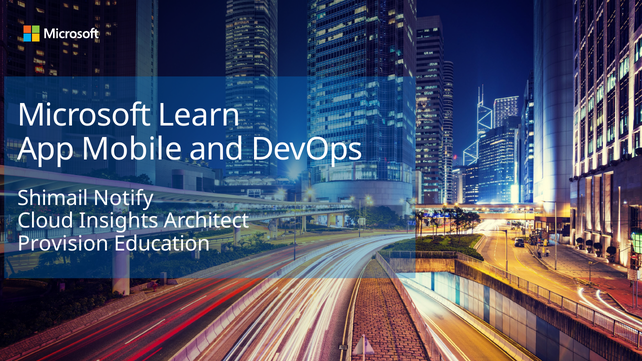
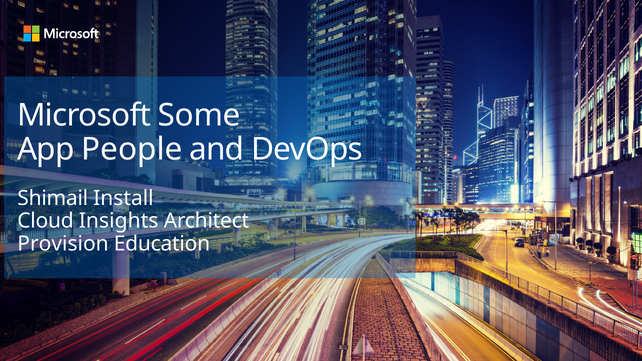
Learn: Learn -> Some
Mobile: Mobile -> People
Notify: Notify -> Install
